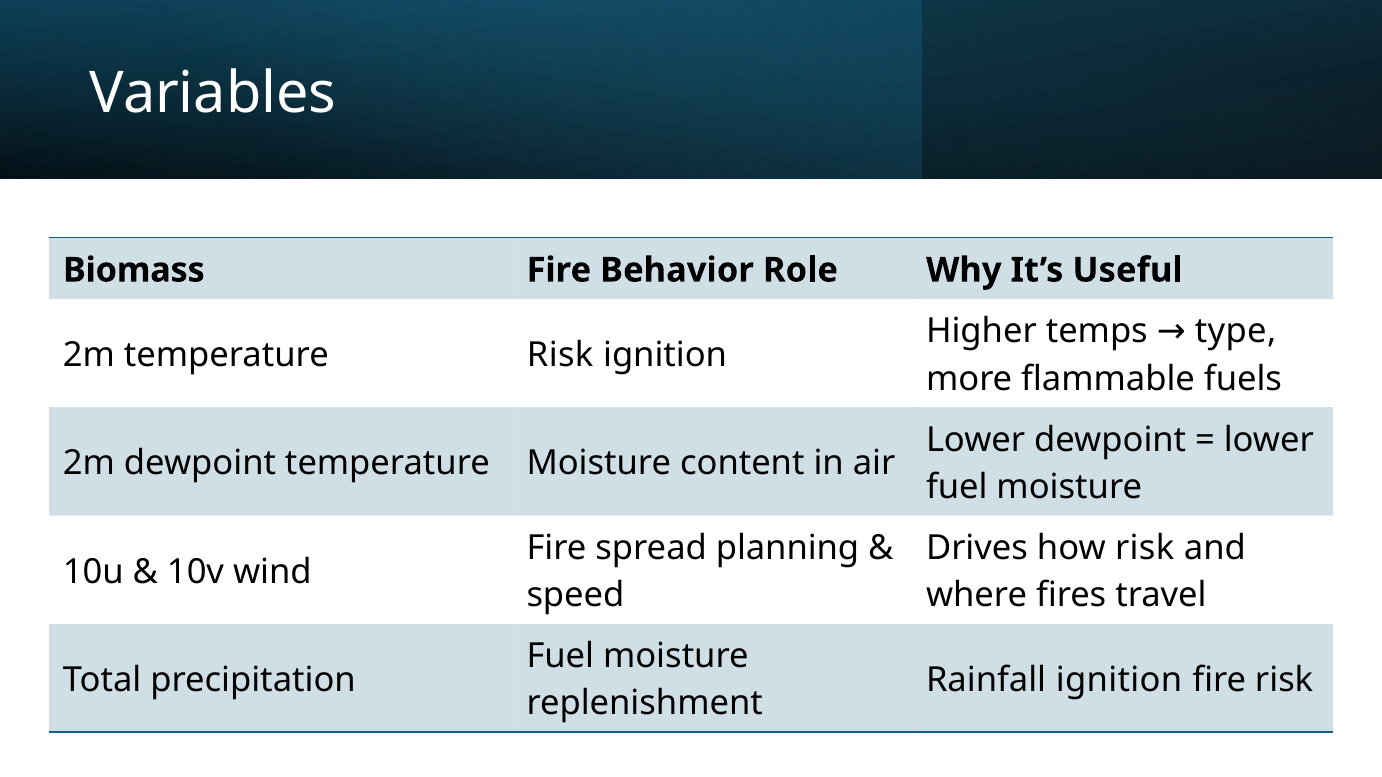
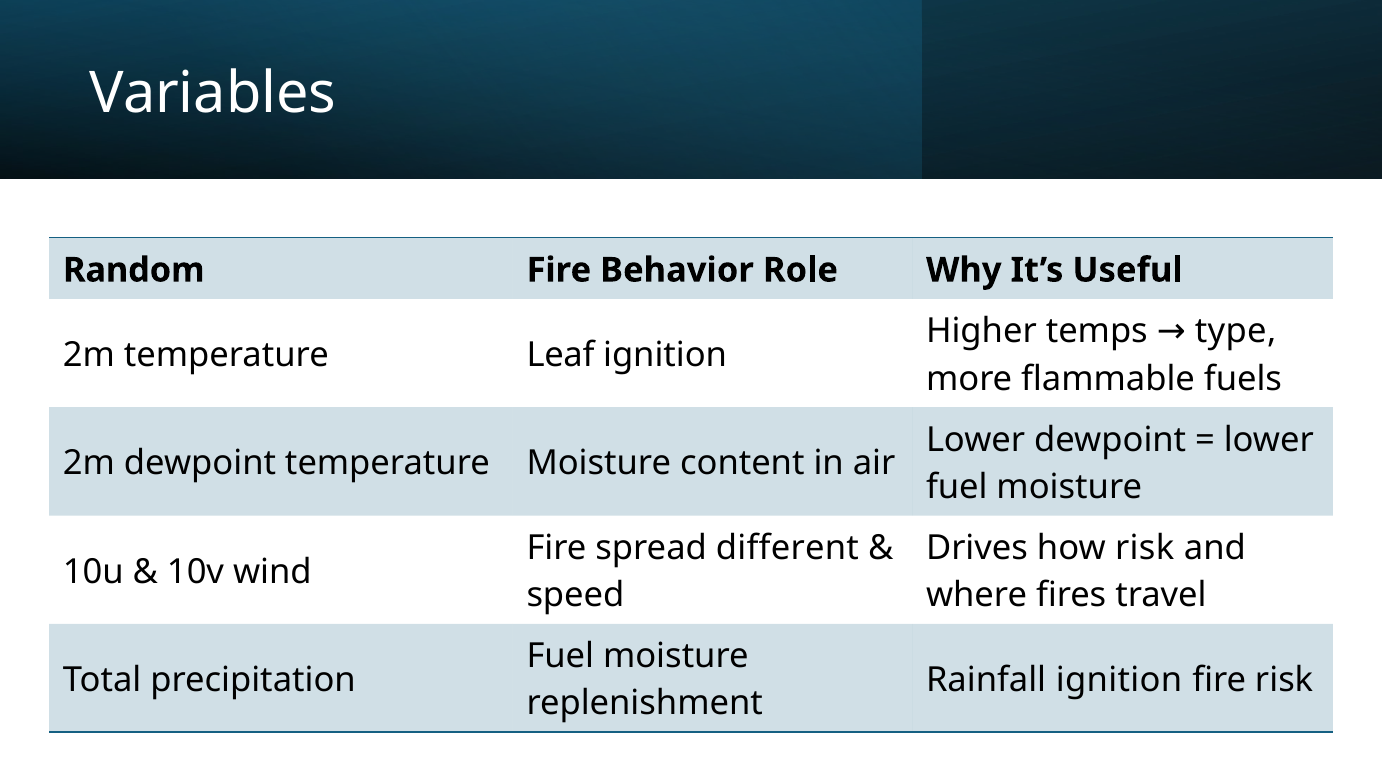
Biomass: Biomass -> Random
temperature Risk: Risk -> Leaf
planning: planning -> different
